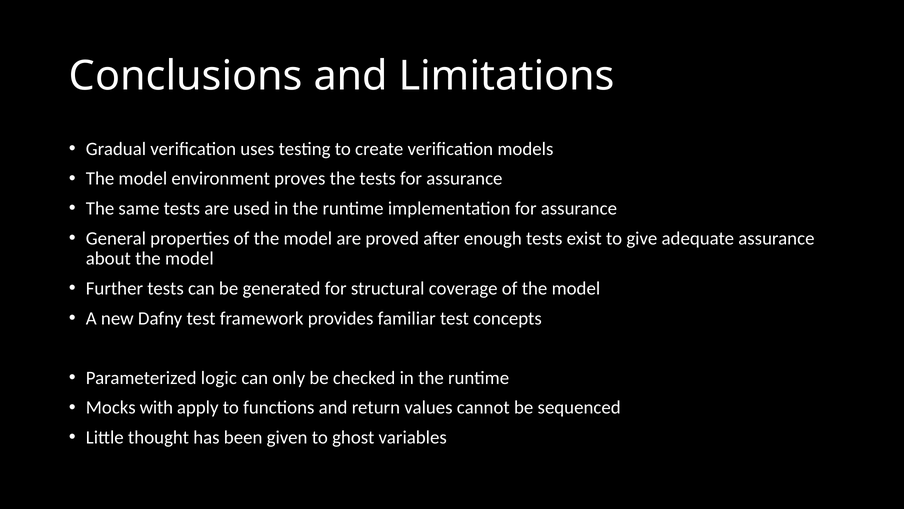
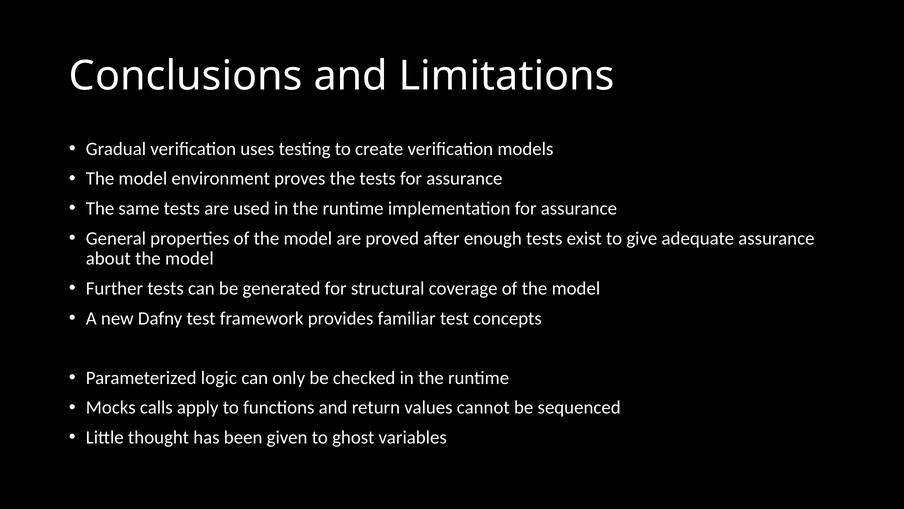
with: with -> calls
